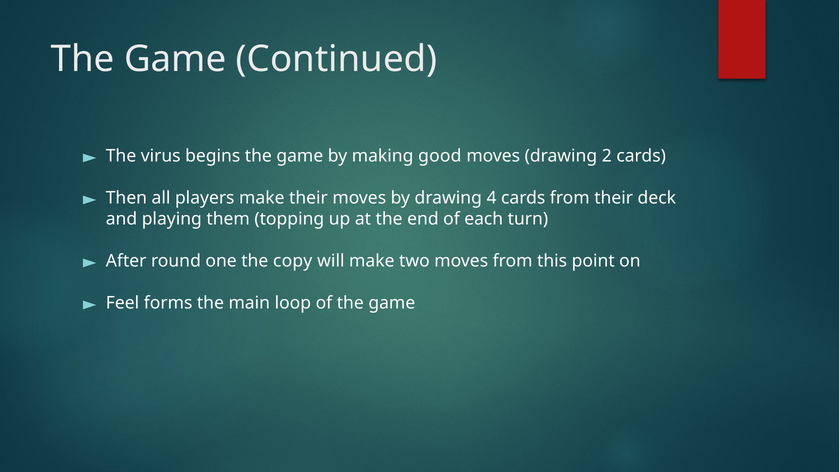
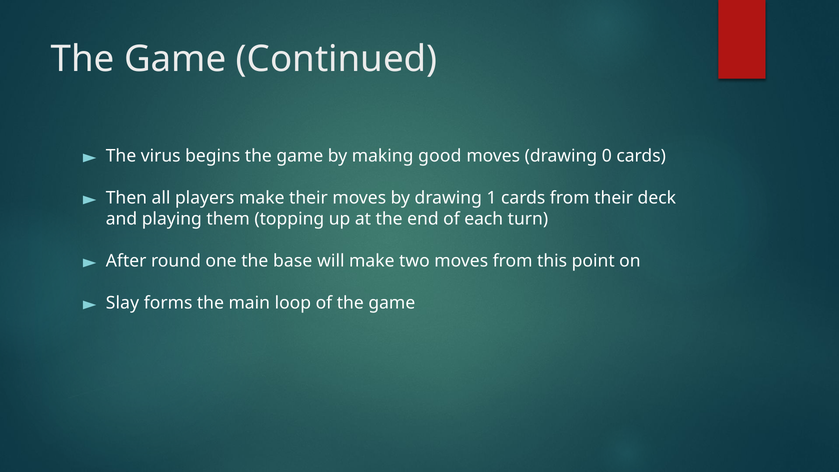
2: 2 -> 0
4: 4 -> 1
copy: copy -> base
Feel: Feel -> Slay
